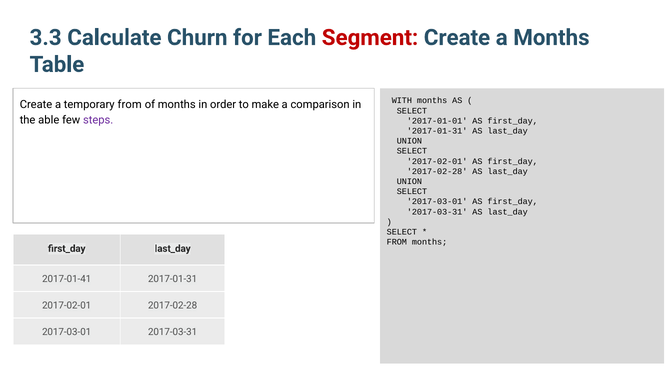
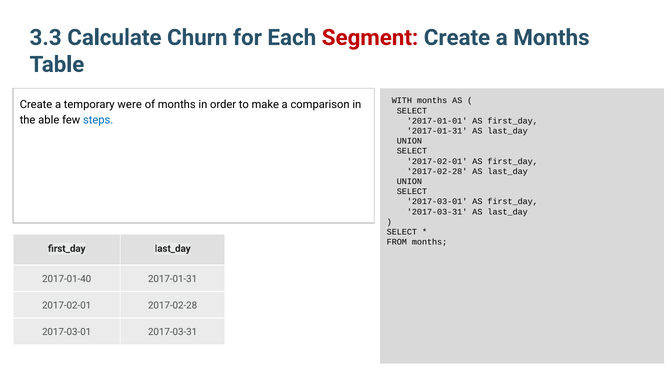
temporary from: from -> were
steps colour: purple -> blue
2017-01-41: 2017-01-41 -> 2017-01-40
